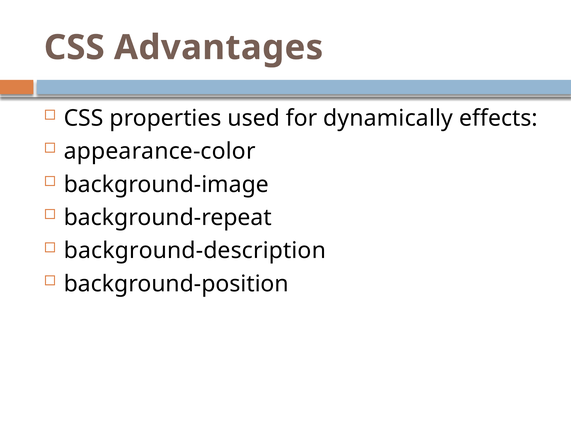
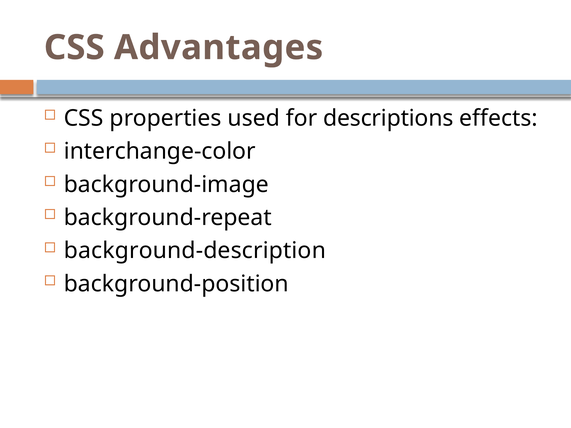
dynamically: dynamically -> descriptions
appearance-color: appearance-color -> interchange-color
